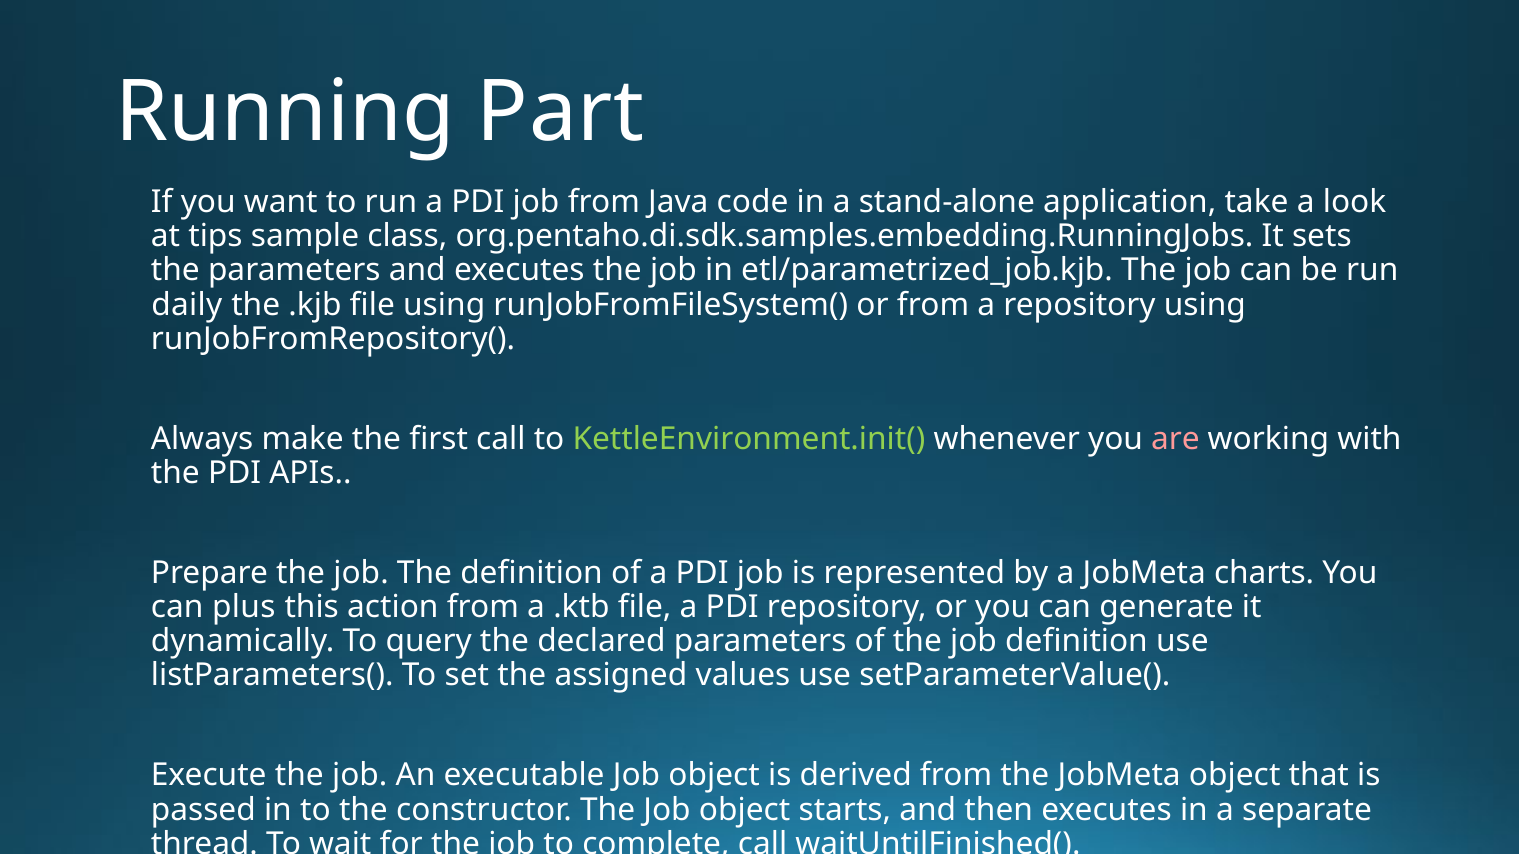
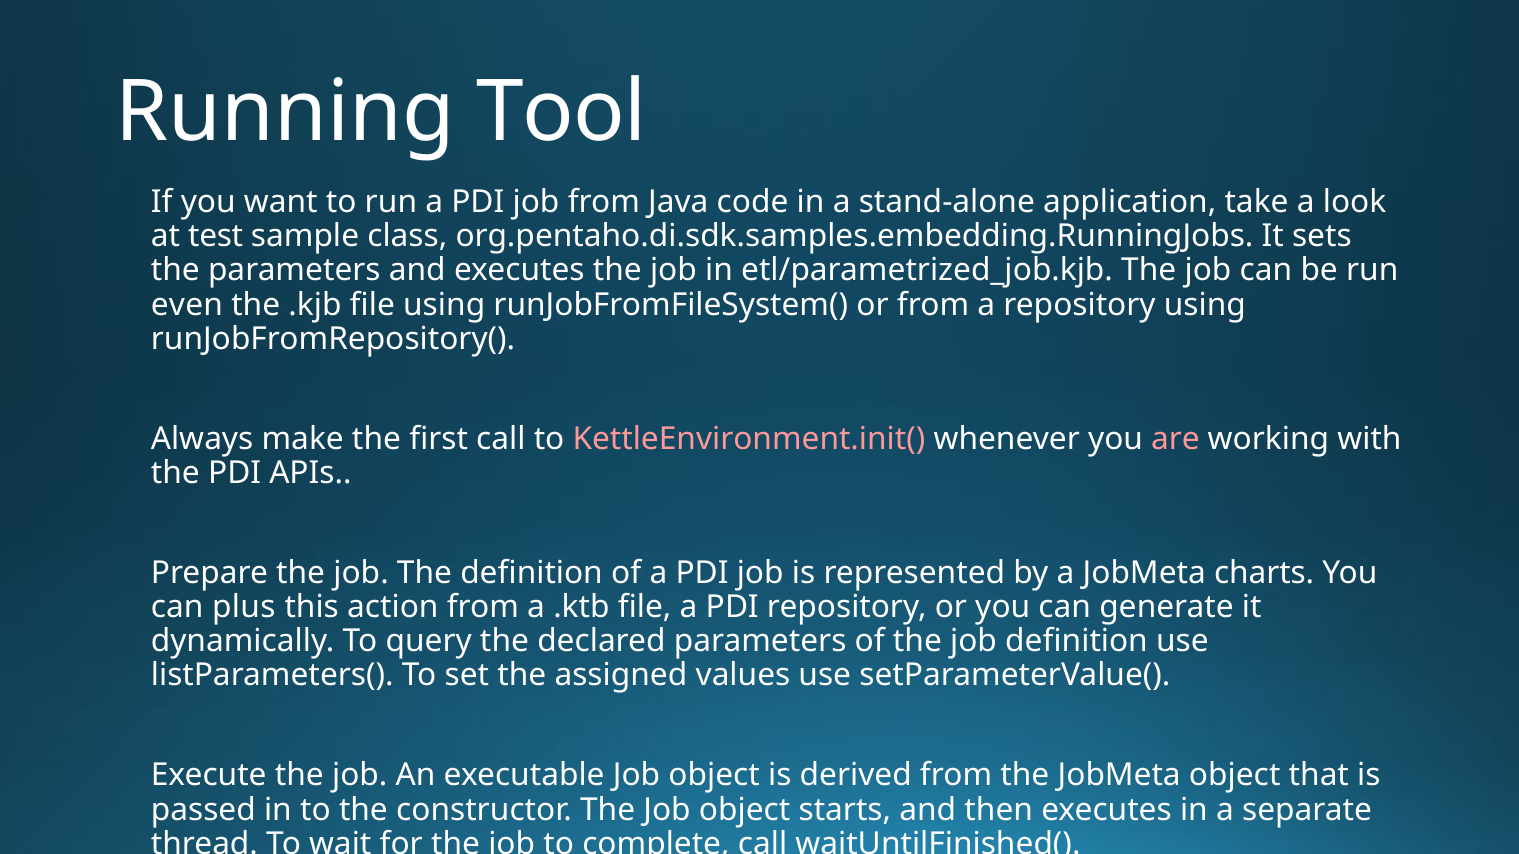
Part: Part -> Tool
tips: tips -> test
daily: daily -> even
KettleEnvironment.init( colour: light green -> pink
